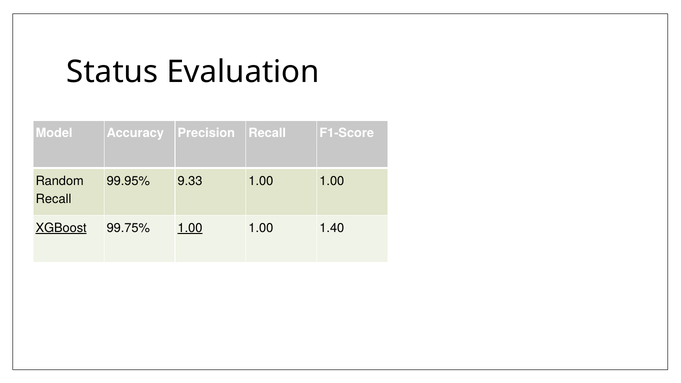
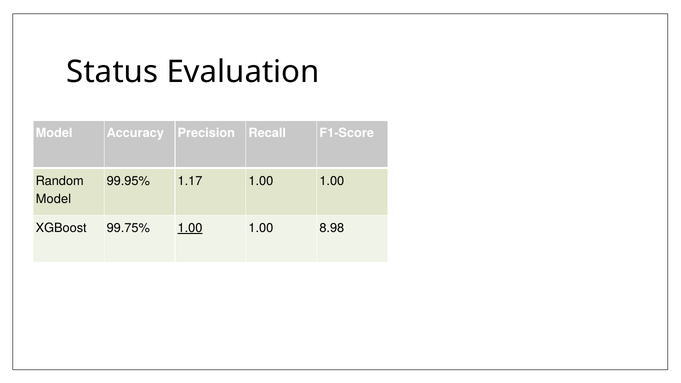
9.33: 9.33 -> 1.17
Recall at (54, 199): Recall -> Model
XGBoost underline: present -> none
1.40: 1.40 -> 8.98
